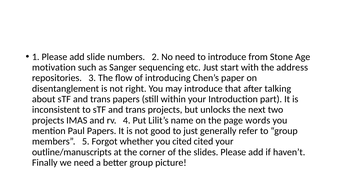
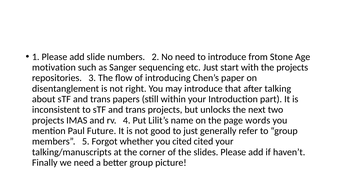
the address: address -> projects
Paul Papers: Papers -> Future
outline/manuscripts: outline/manuscripts -> talking/manuscripts
